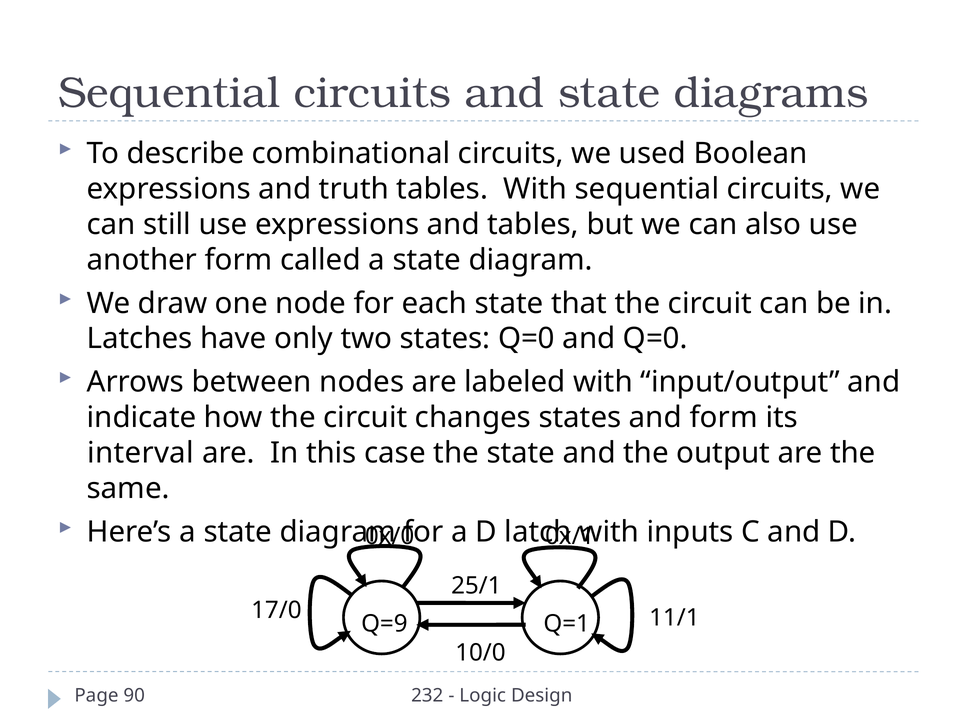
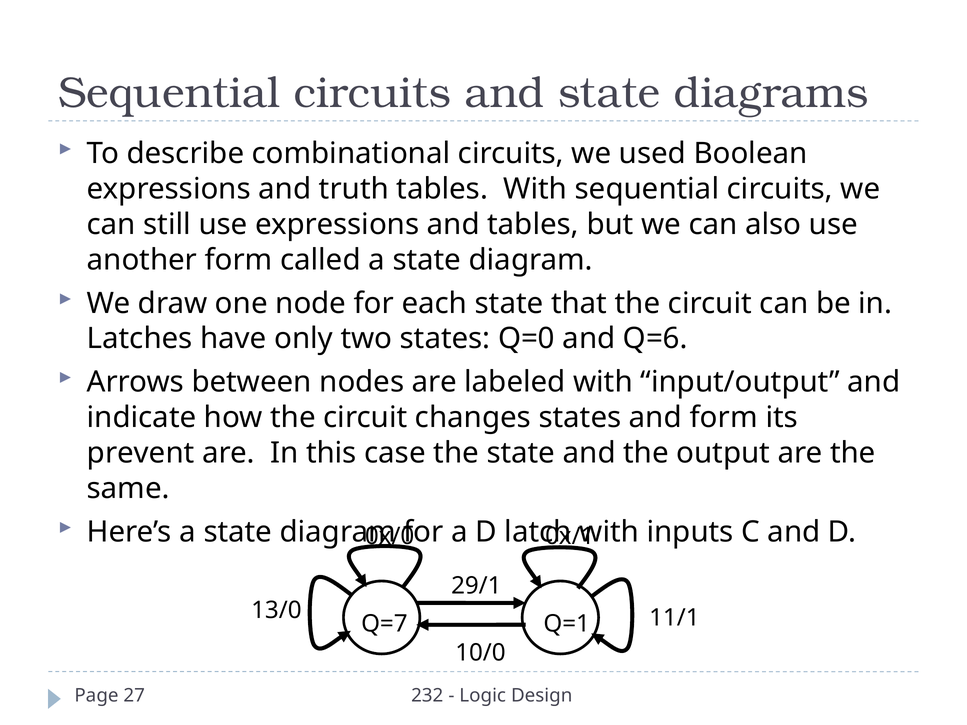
and Q=0: Q=0 -> Q=6
interval: interval -> prevent
25/1: 25/1 -> 29/1
17/0: 17/0 -> 13/0
Q=9: Q=9 -> Q=7
90: 90 -> 27
